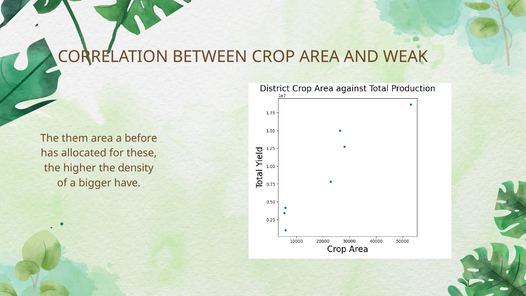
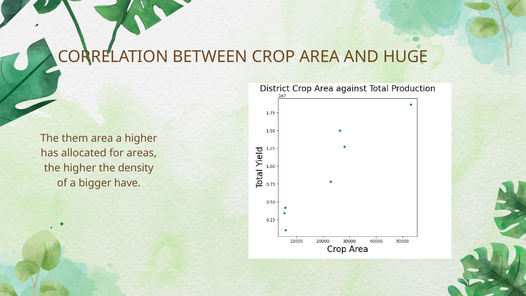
WEAK: WEAK -> HUGE
a before: before -> higher
these: these -> areas
